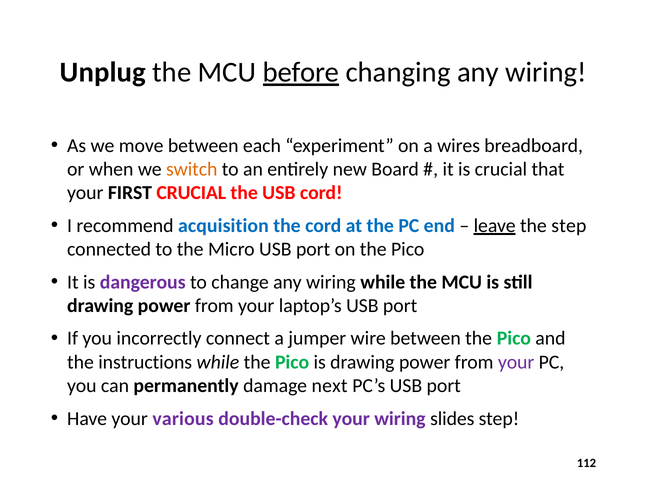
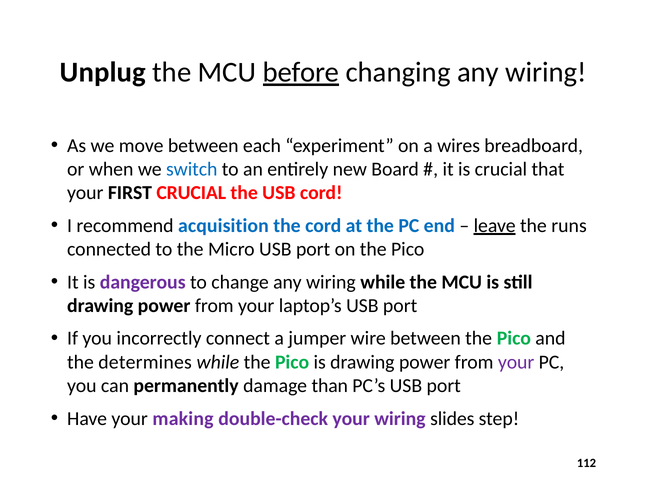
switch colour: orange -> blue
the step: step -> runs
instructions: instructions -> determines
next: next -> than
various: various -> making
